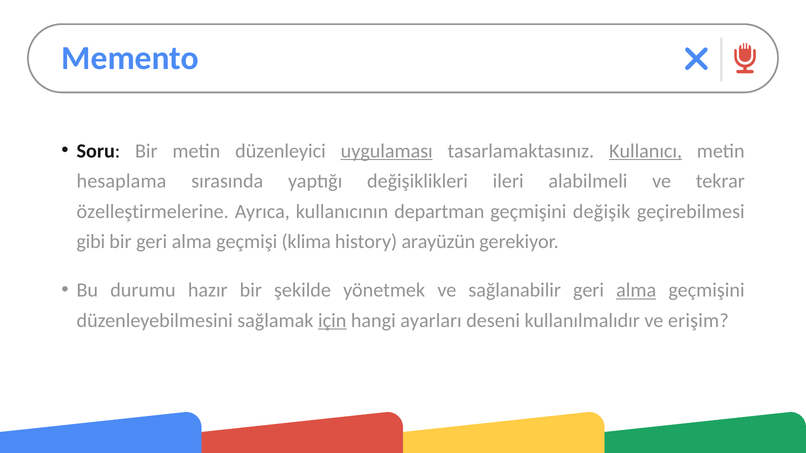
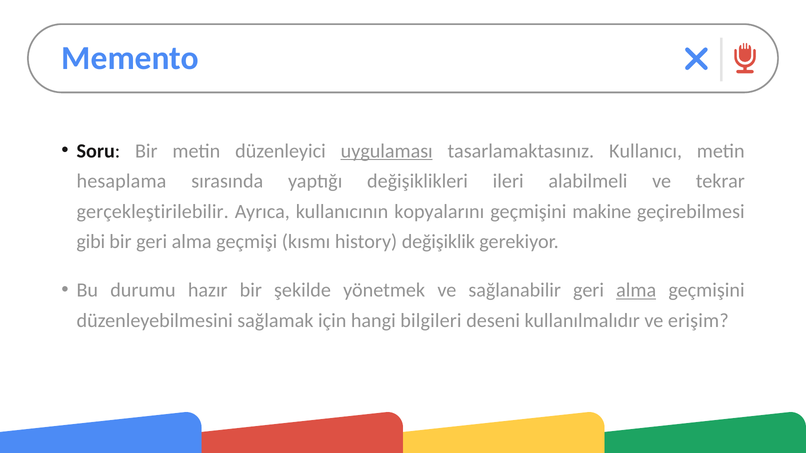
Kullanıcı underline: present -> none
özelleştirmelerine: özelleştirmelerine -> gerçekleştirilebilir
departman: departman -> kopyalarını
değişik: değişik -> makine
klima: klima -> kısmı
arayüzün: arayüzün -> değişiklik
için underline: present -> none
ayarları: ayarları -> bilgileri
